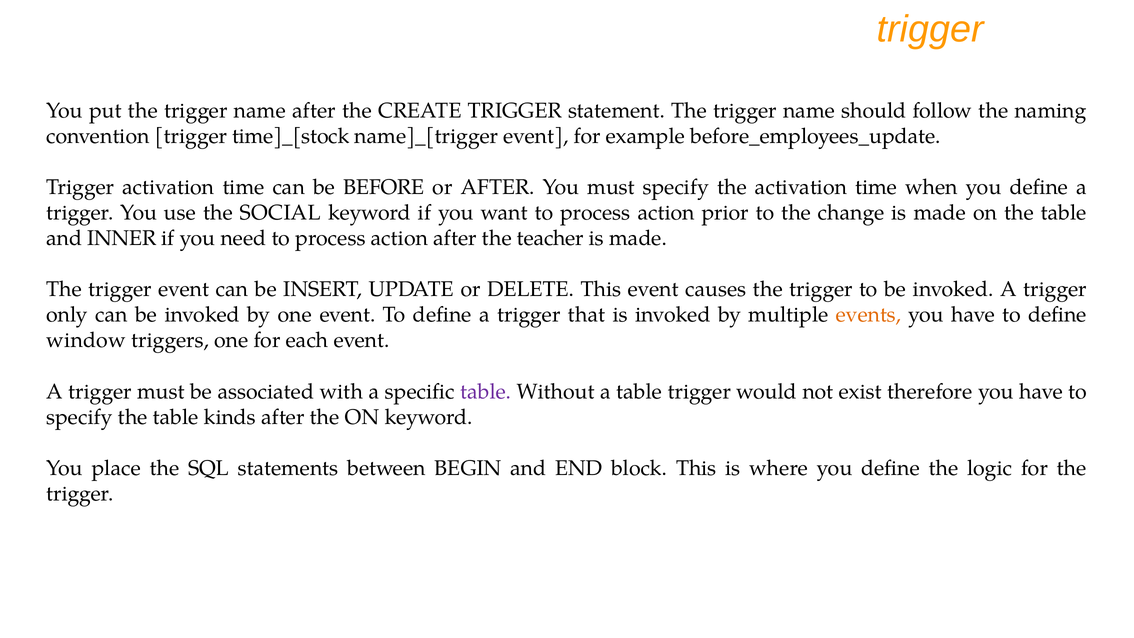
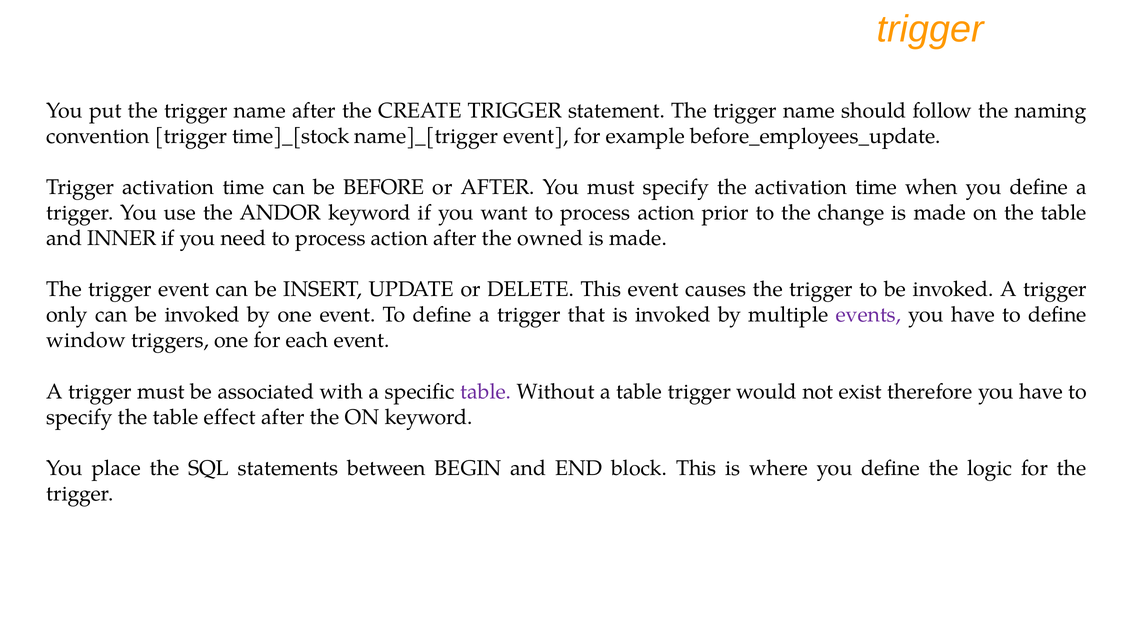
SOCIAL: SOCIAL -> ANDOR
teacher: teacher -> owned
events colour: orange -> purple
kinds: kinds -> effect
